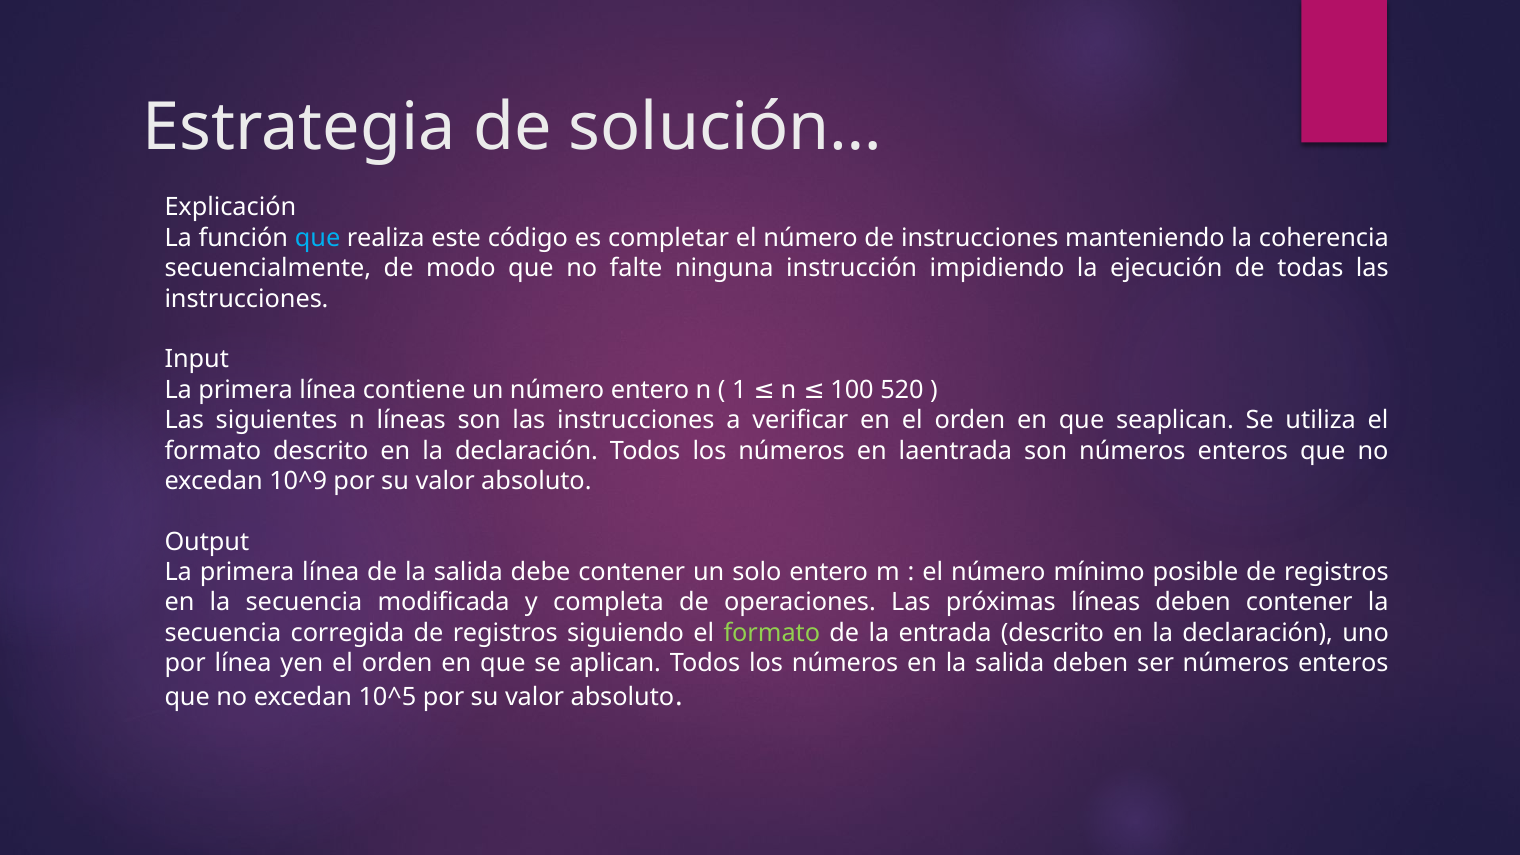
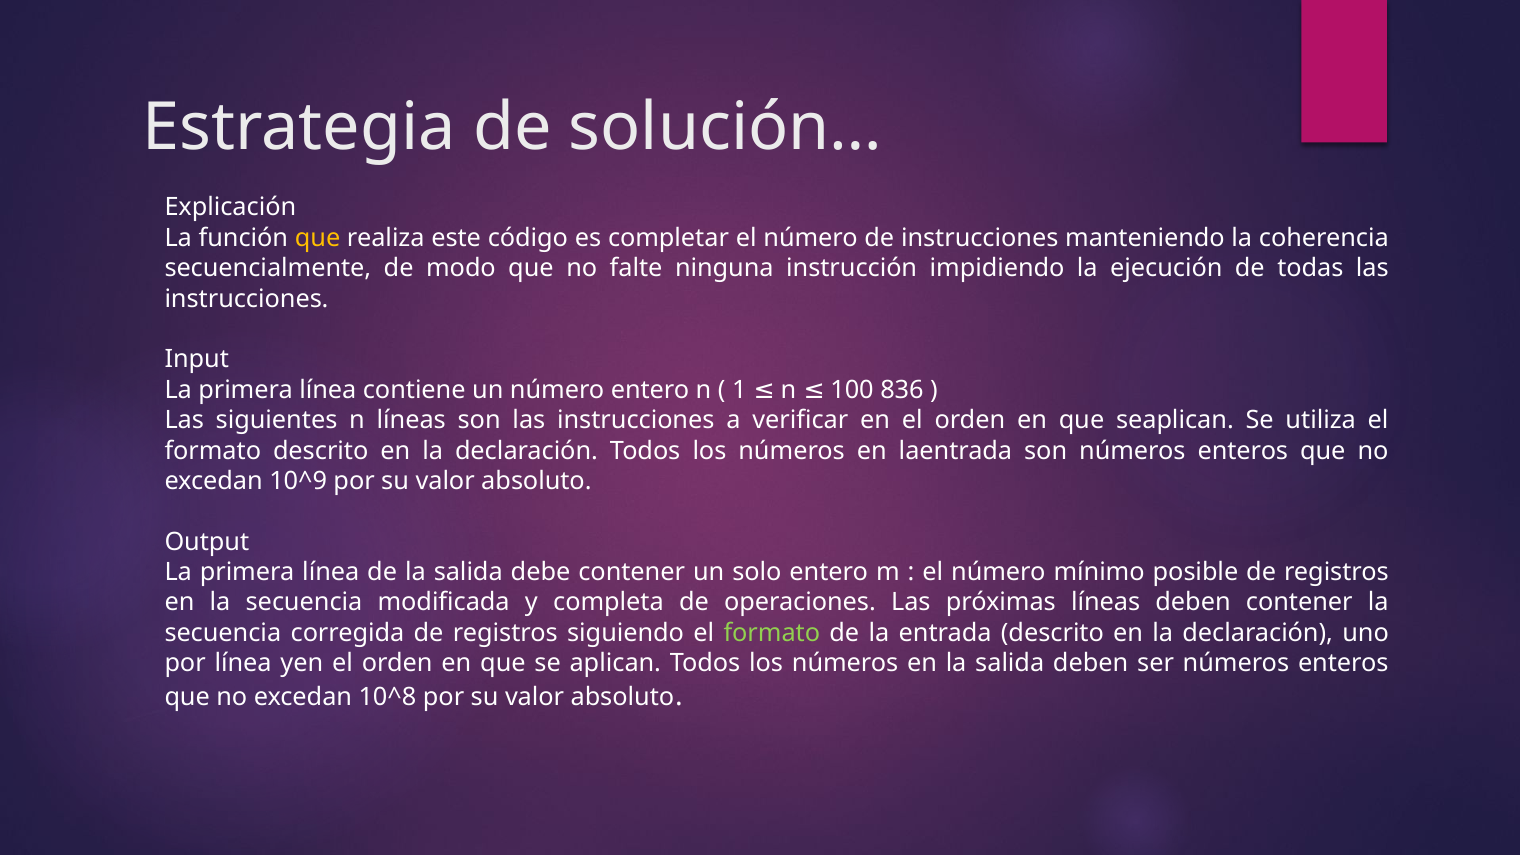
que at (318, 238) colour: light blue -> yellow
520: 520 -> 836
10^5: 10^5 -> 10^8
